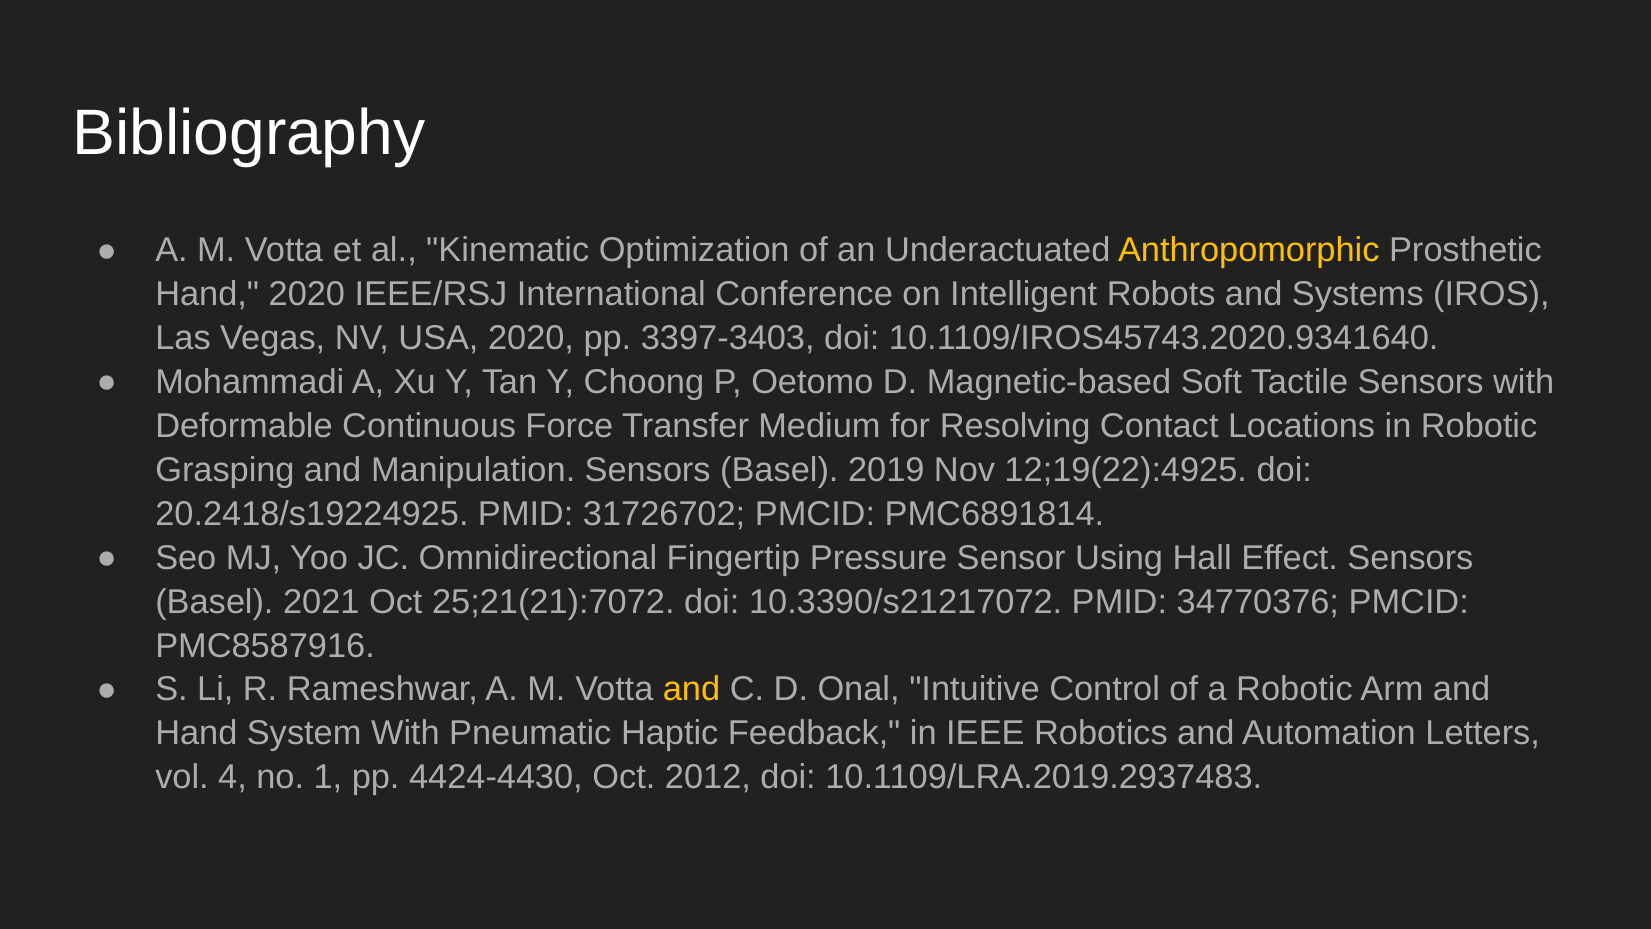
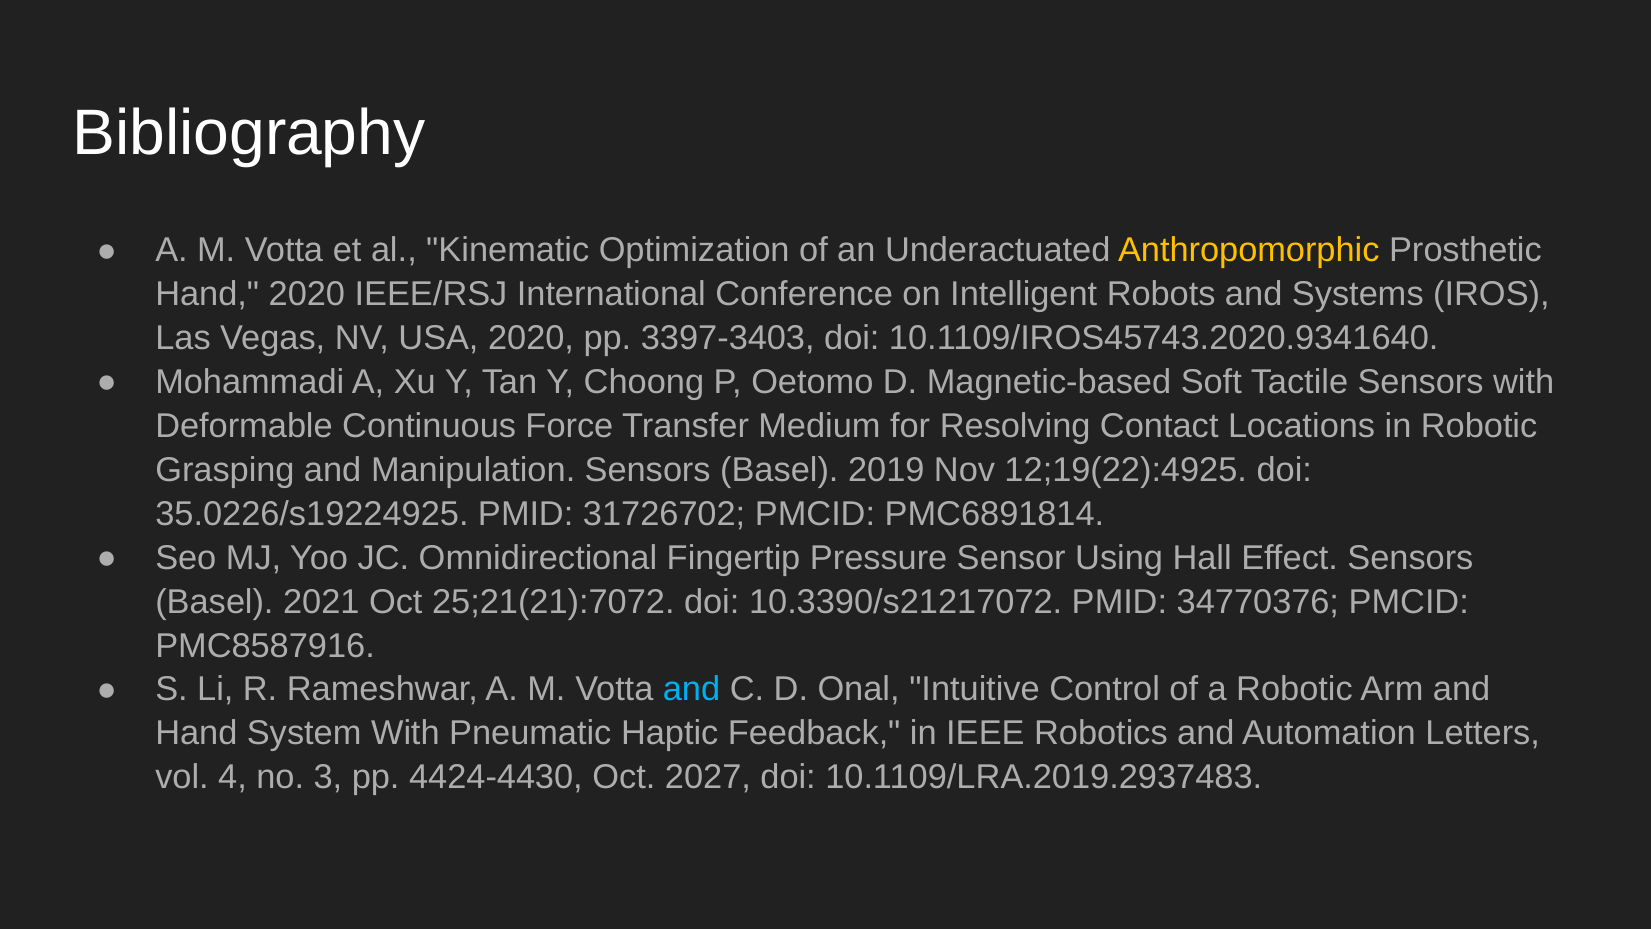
20.2418/s19224925: 20.2418/s19224925 -> 35.0226/s19224925
and at (692, 689) colour: yellow -> light blue
1: 1 -> 3
2012: 2012 -> 2027
